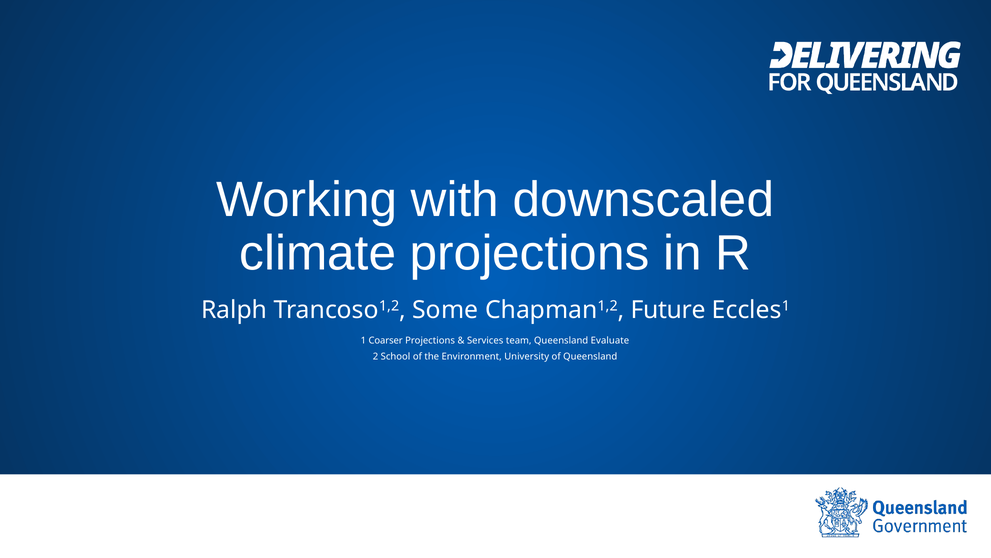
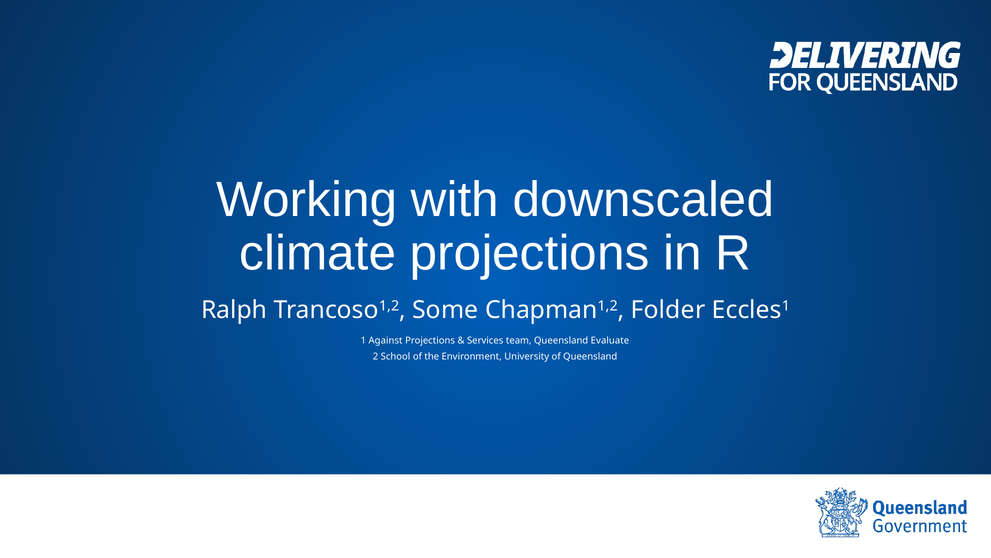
Future: Future -> Folder
Coarser: Coarser -> Against
